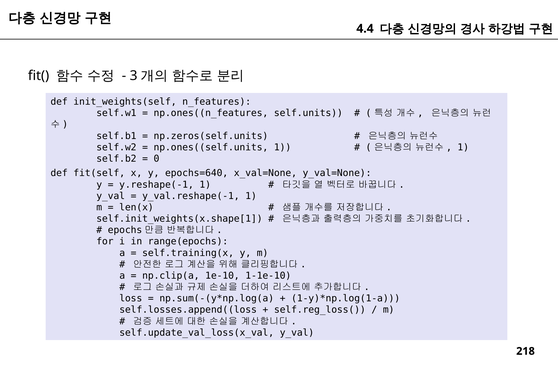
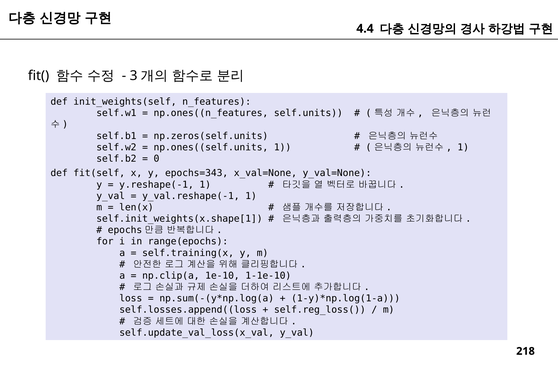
epochs=640: epochs=640 -> epochs=343
